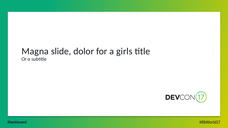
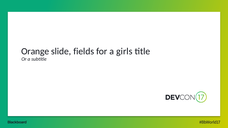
Magna: Magna -> Orange
dolor: dolor -> fields
